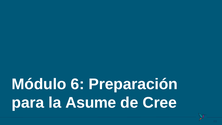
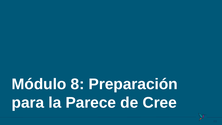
6: 6 -> 8
Asume: Asume -> Parece
